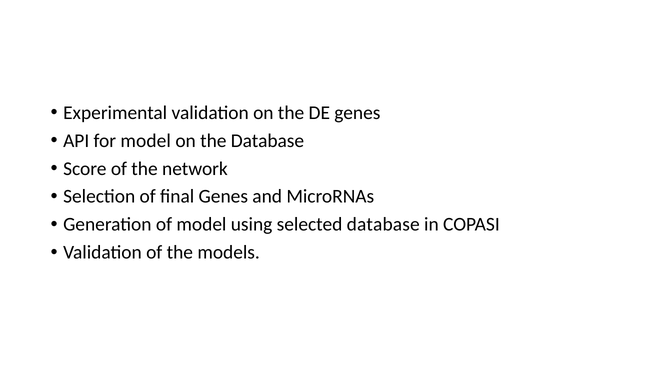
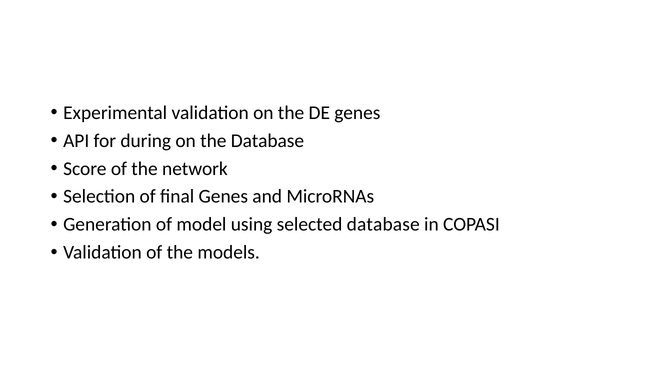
for model: model -> during
